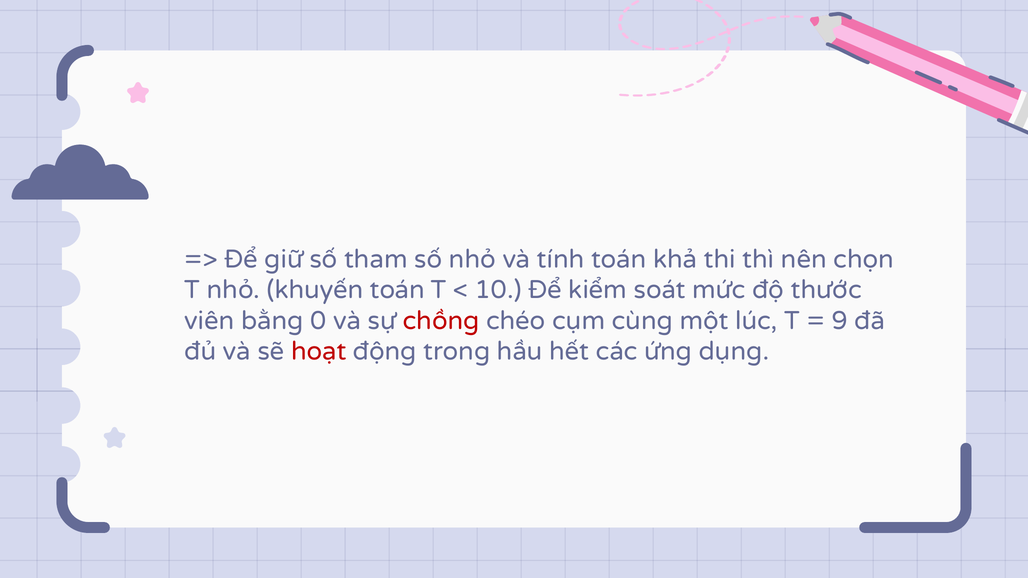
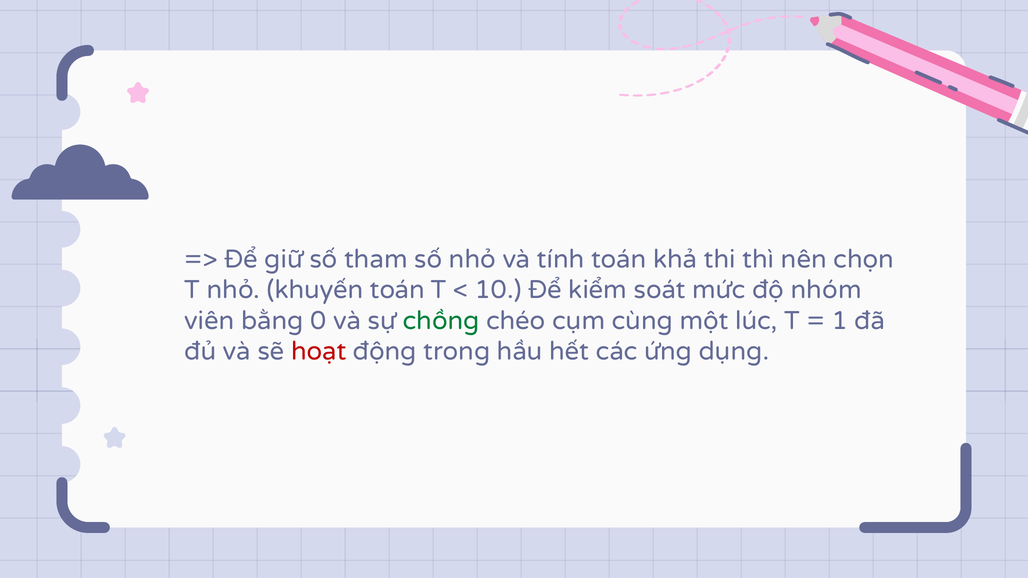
thước: thước -> nhóm
chồng colour: red -> green
9: 9 -> 1
